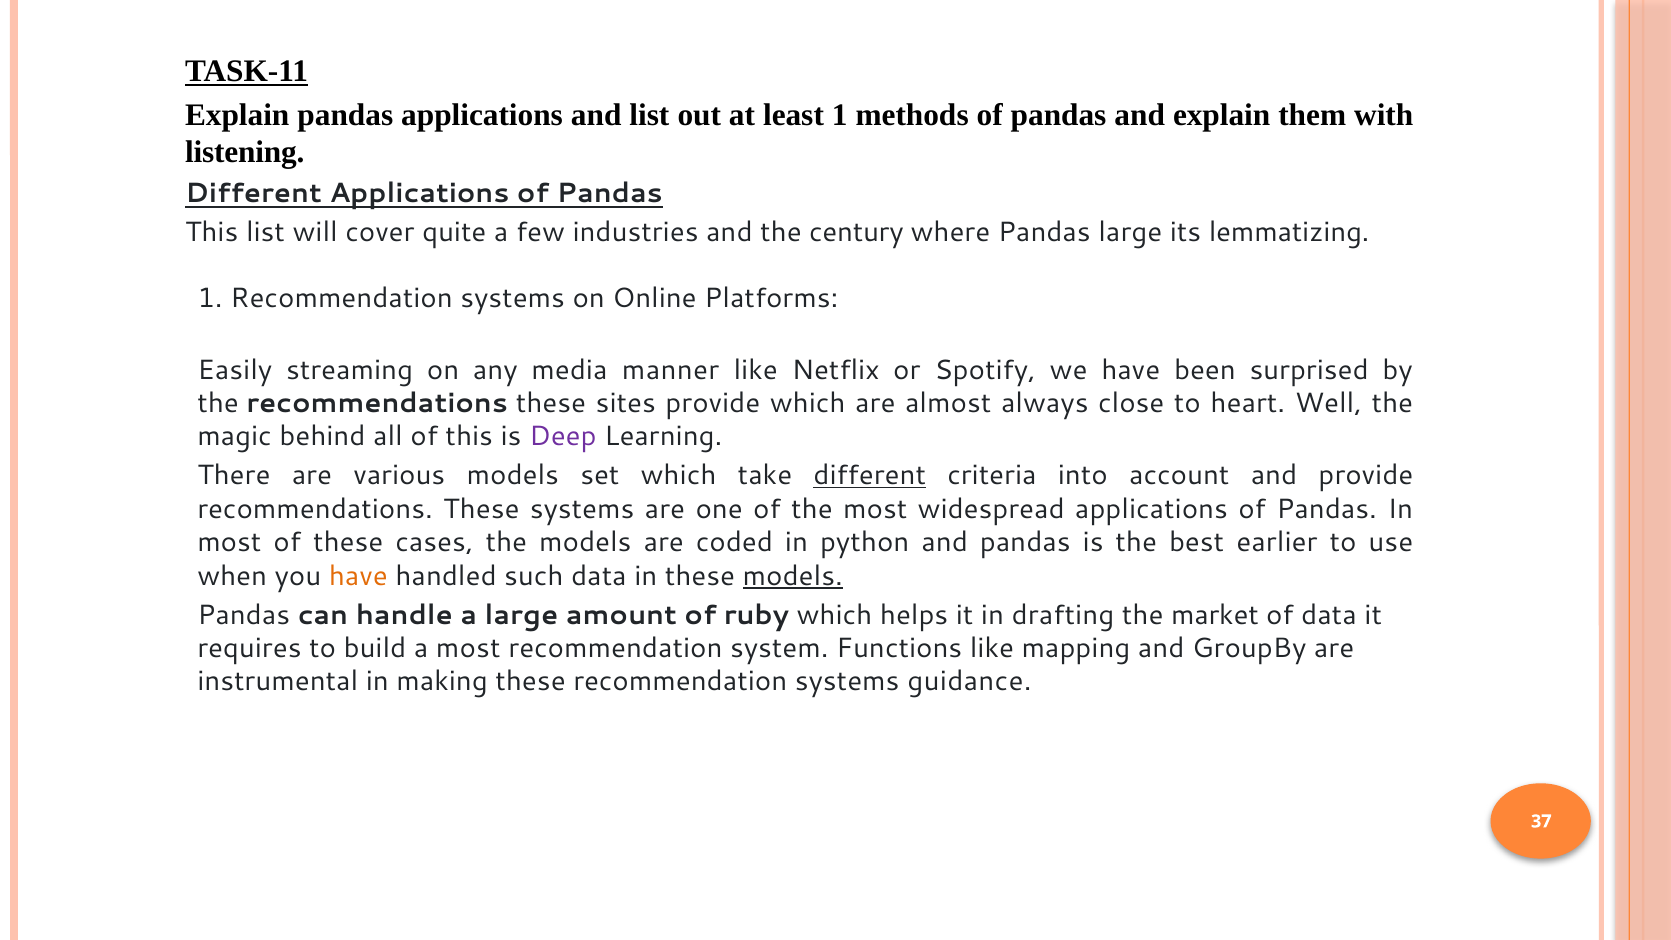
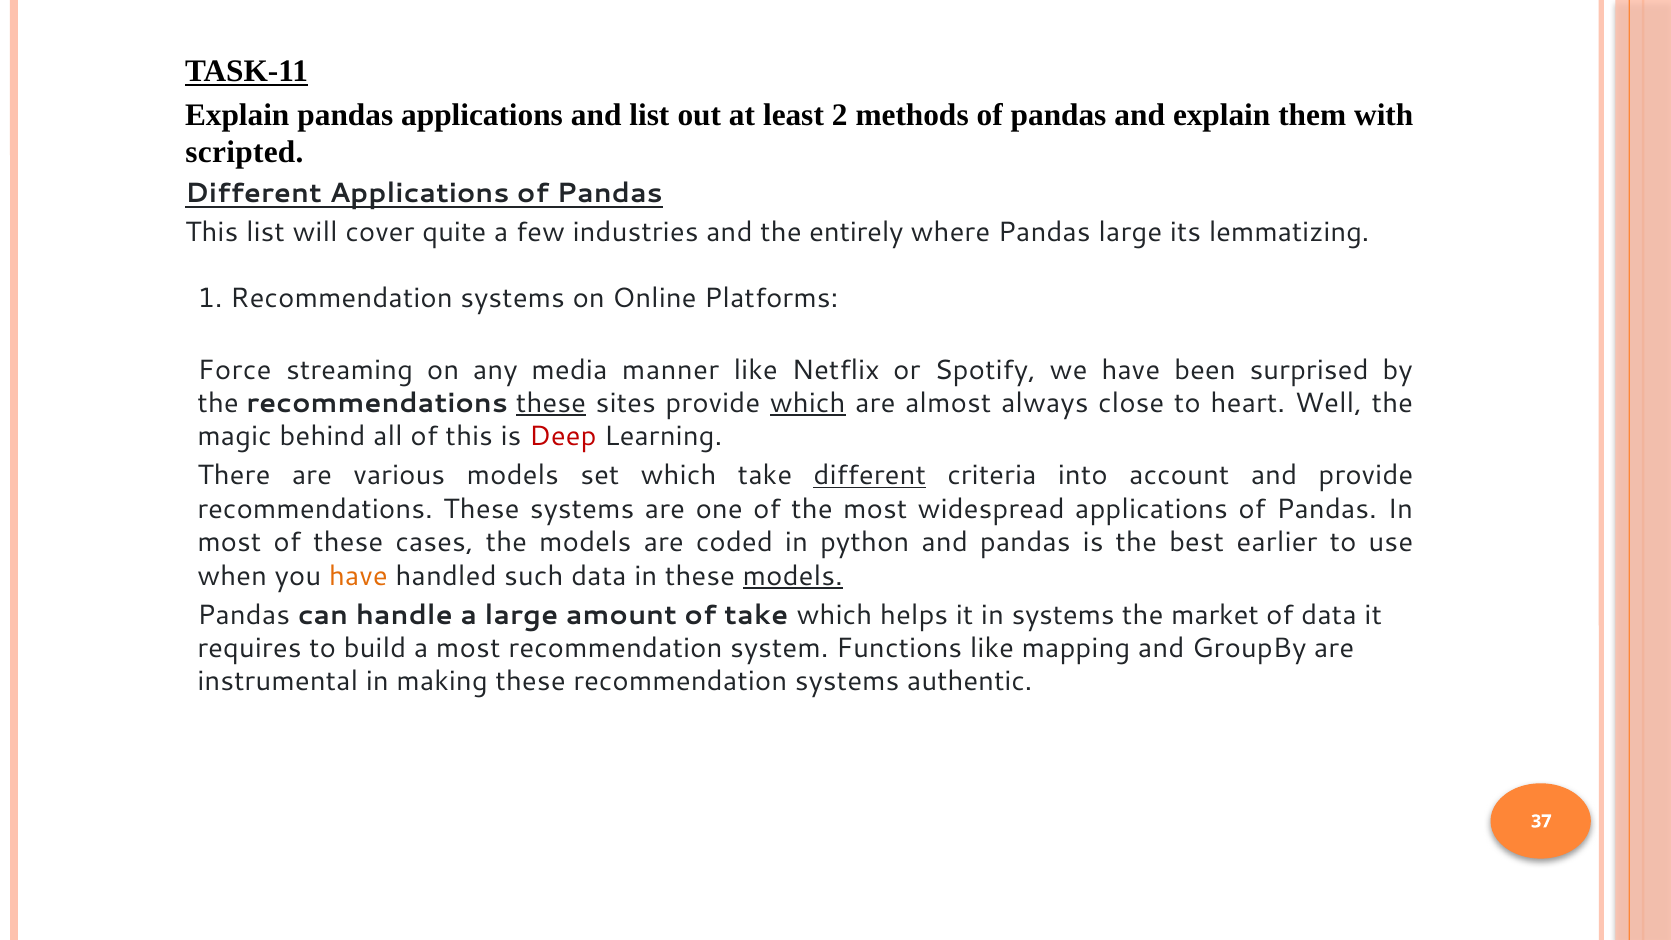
least 1: 1 -> 2
listening: listening -> scripted
century: century -> entirely
Easily: Easily -> Force
these at (551, 403) underline: none -> present
which at (808, 403) underline: none -> present
Deep colour: purple -> red
of ruby: ruby -> take
in drafting: drafting -> systems
guidance: guidance -> authentic
